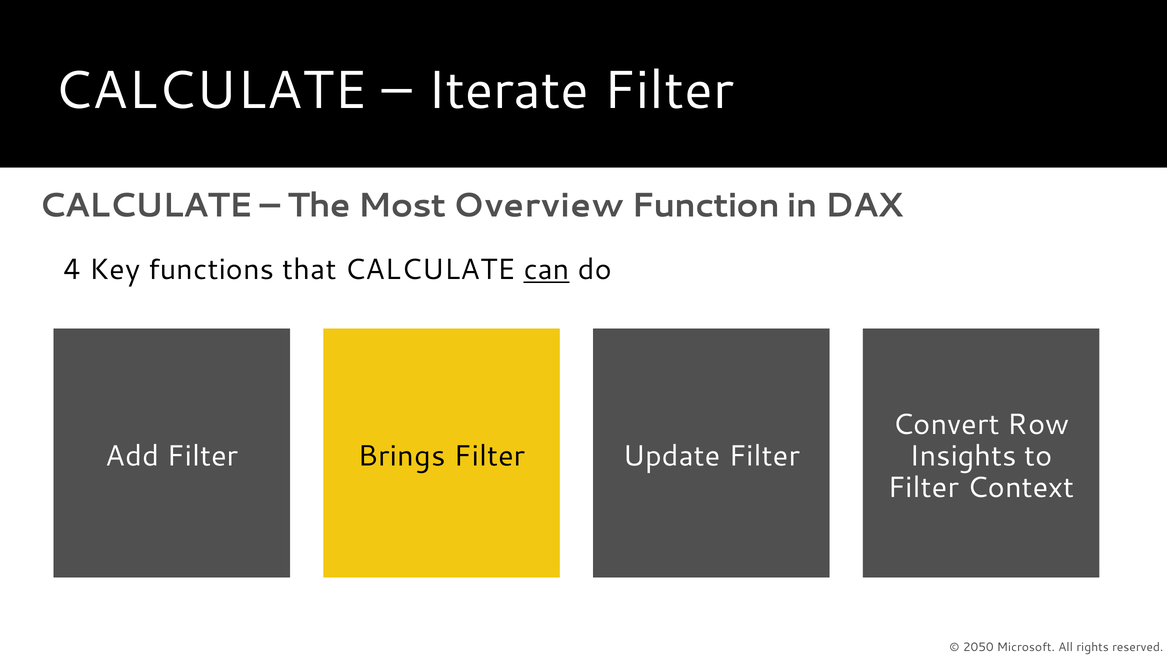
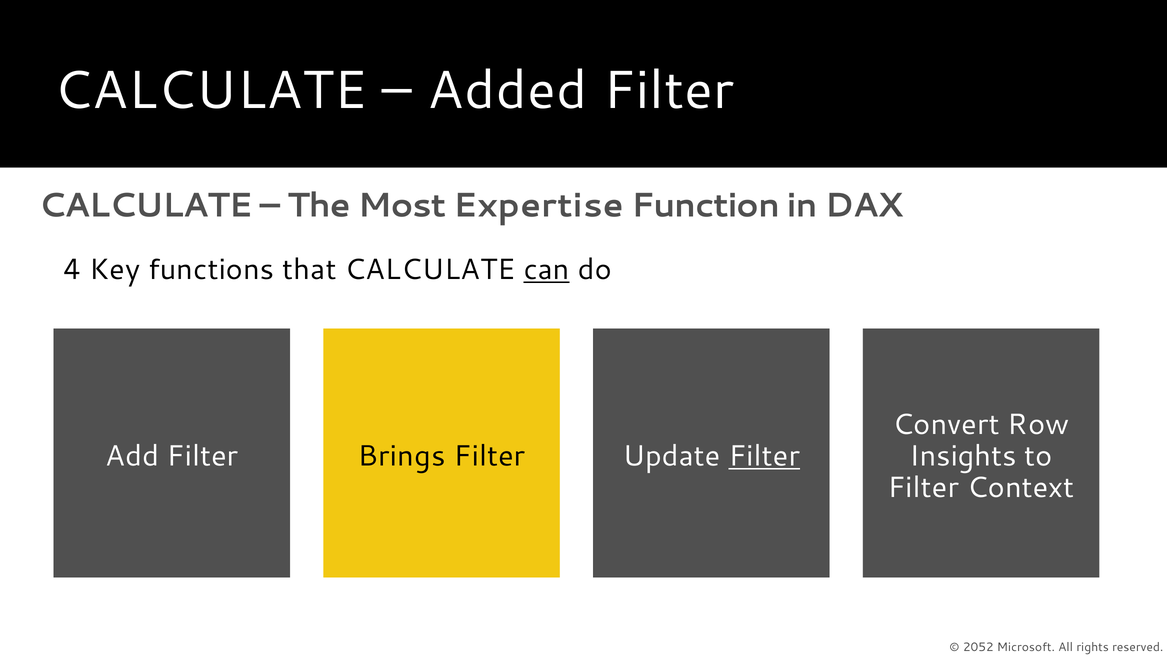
Iterate: Iterate -> Added
Overview: Overview -> Expertise
Filter at (764, 456) underline: none -> present
2050: 2050 -> 2052
